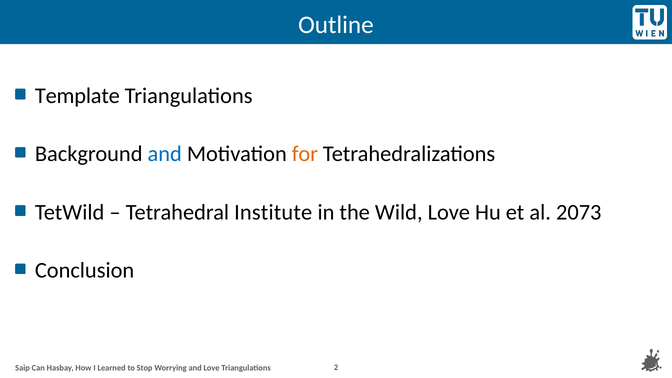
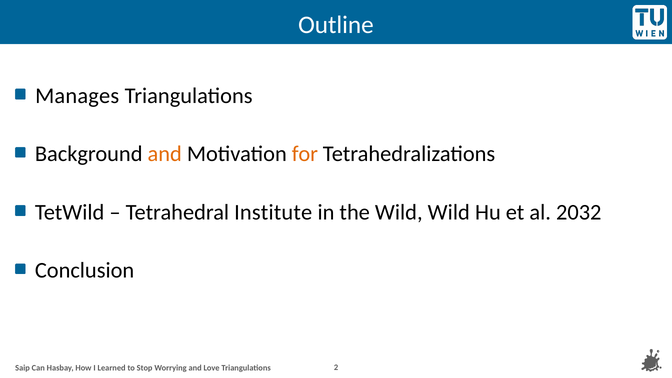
Template: Template -> Manages
and at (165, 154) colour: blue -> orange
Wild Love: Love -> Wild
2073: 2073 -> 2032
